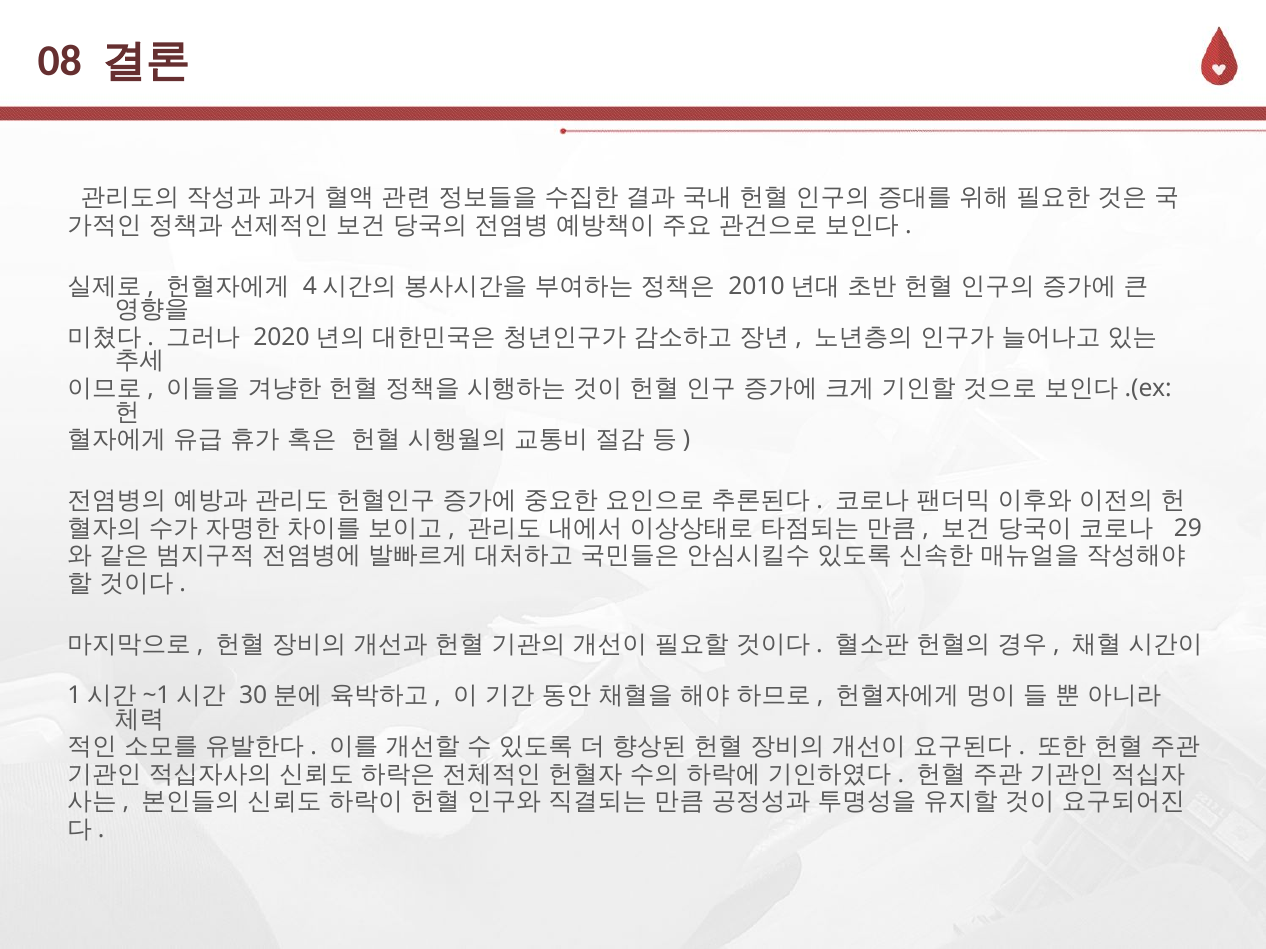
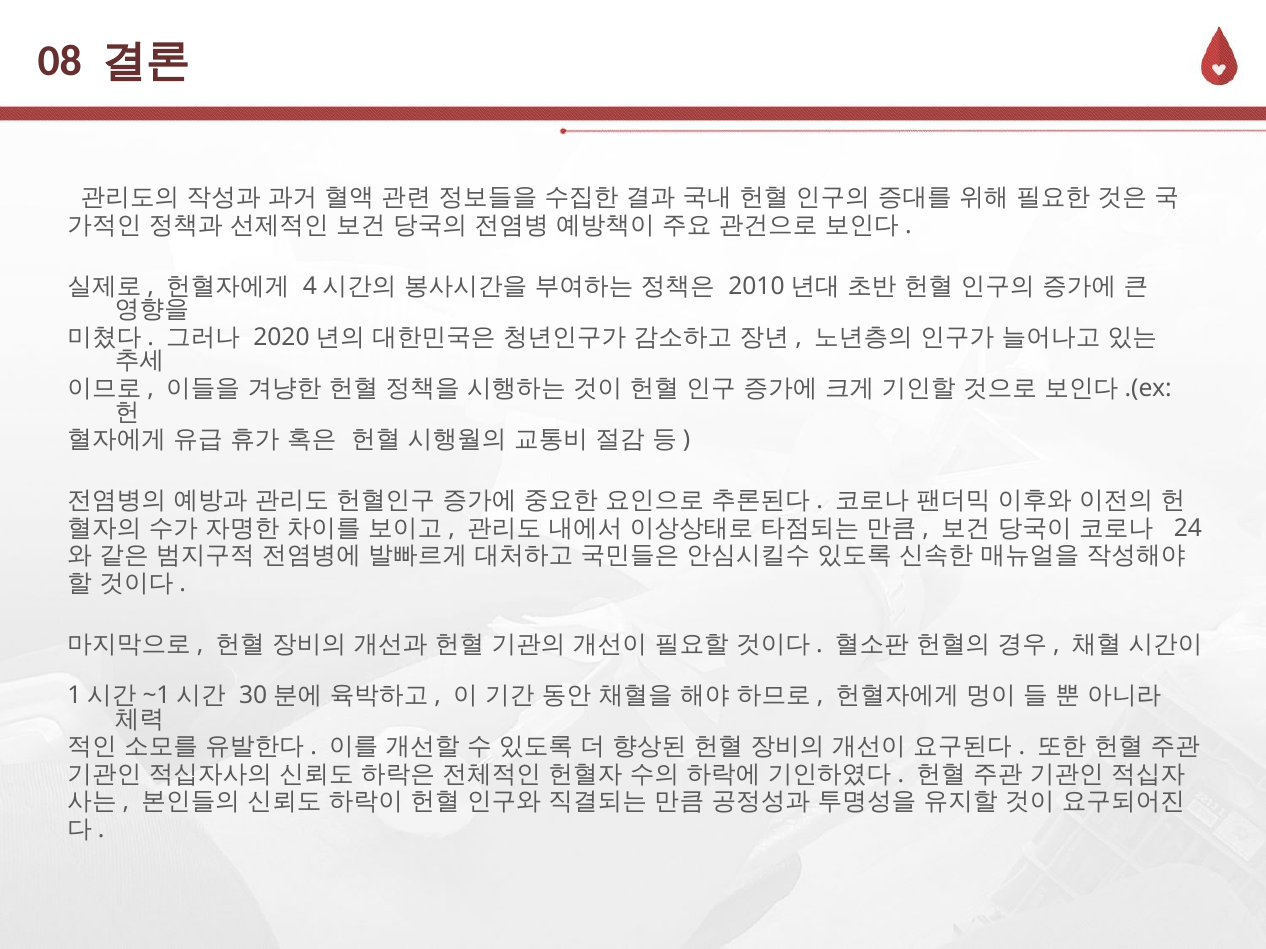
29: 29 -> 24
